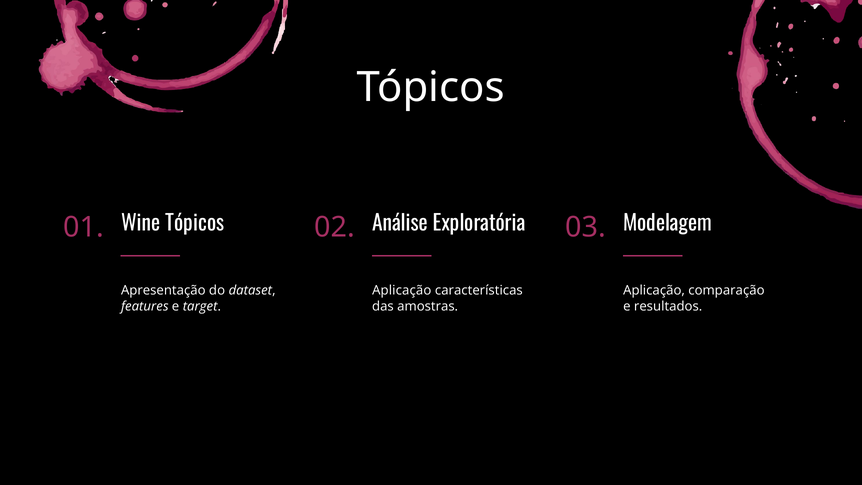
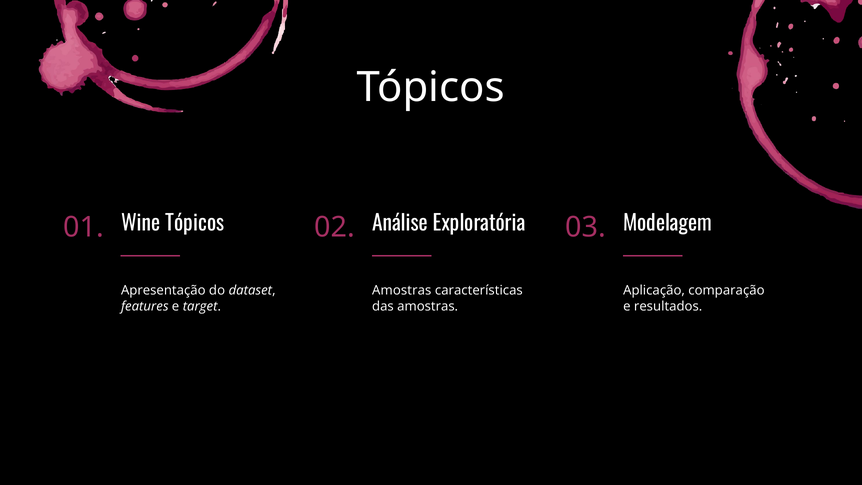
Aplicação at (402, 291): Aplicação -> Amostras
